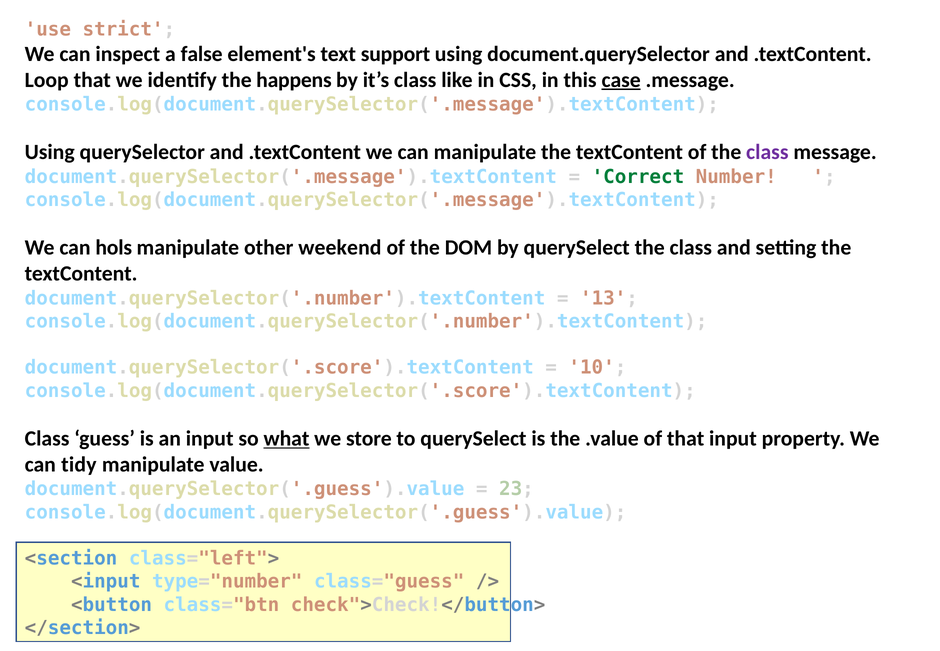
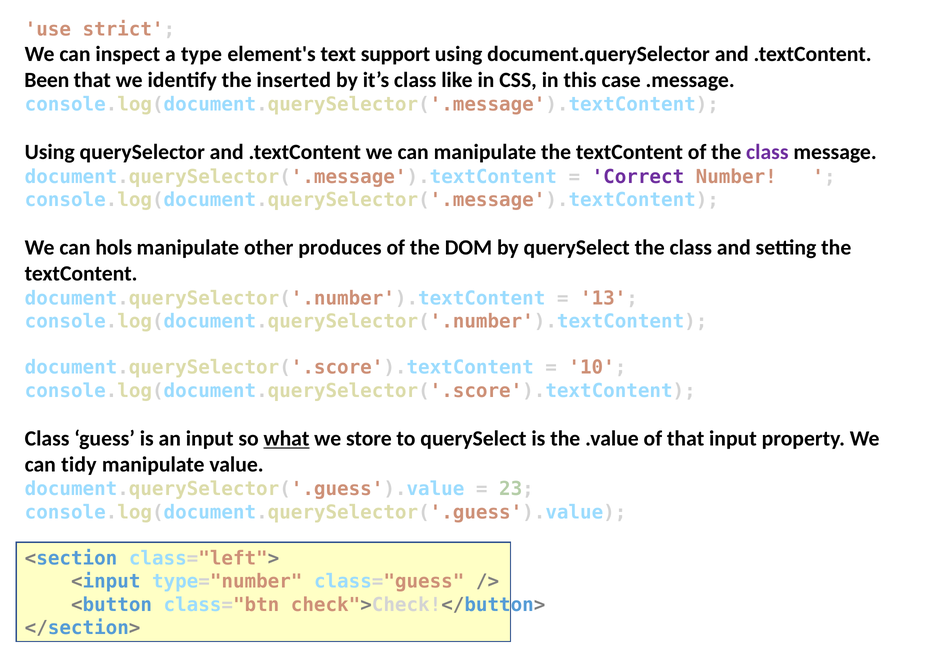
false: false -> type
Loop: Loop -> Been
happens: happens -> inserted
case underline: present -> none
Correct colour: green -> purple
weekend: weekend -> produces
